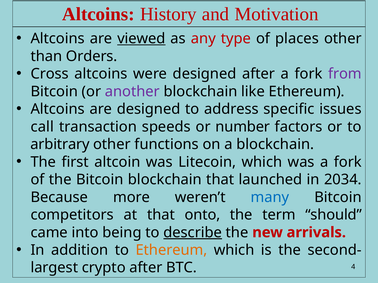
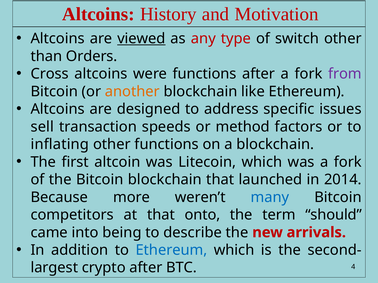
places: places -> switch
were designed: designed -> functions
another colour: purple -> orange
call: call -> sell
number: number -> method
arbitrary: arbitrary -> inflating
2034: 2034 -> 2014
describe underline: present -> none
Ethereum at (171, 250) colour: orange -> blue
